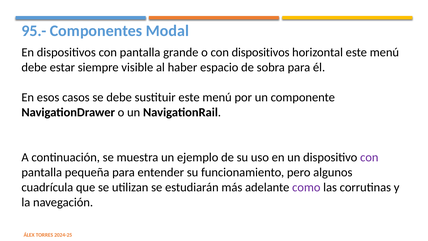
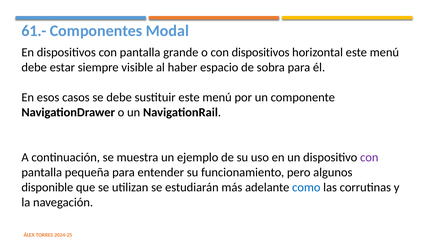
95.-: 95.- -> 61.-
cuadrícula: cuadrícula -> disponible
como colour: purple -> blue
